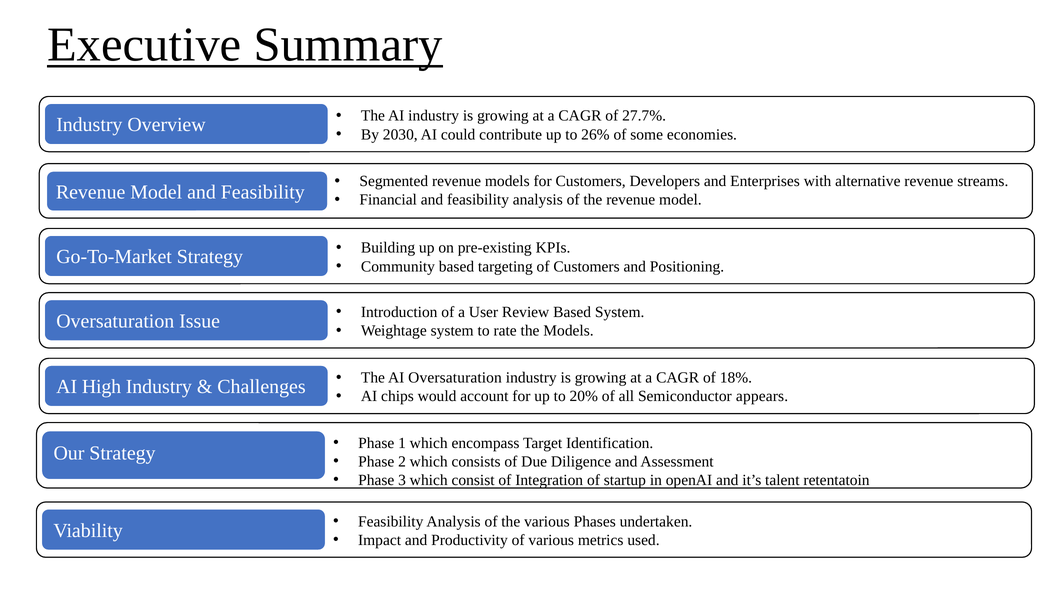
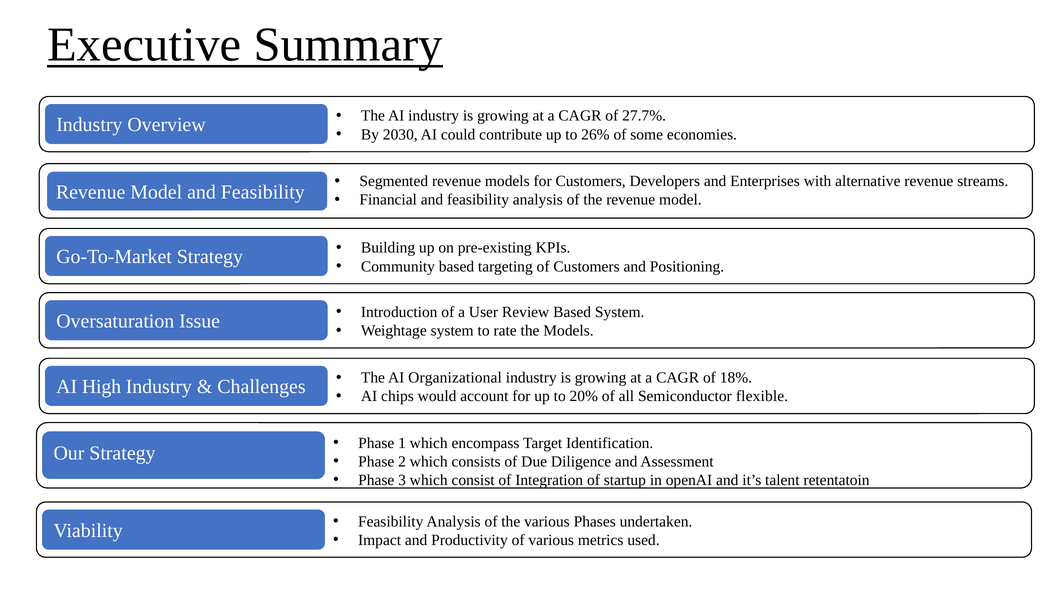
AI Oversaturation: Oversaturation -> Organizational
appears: appears -> flexible
